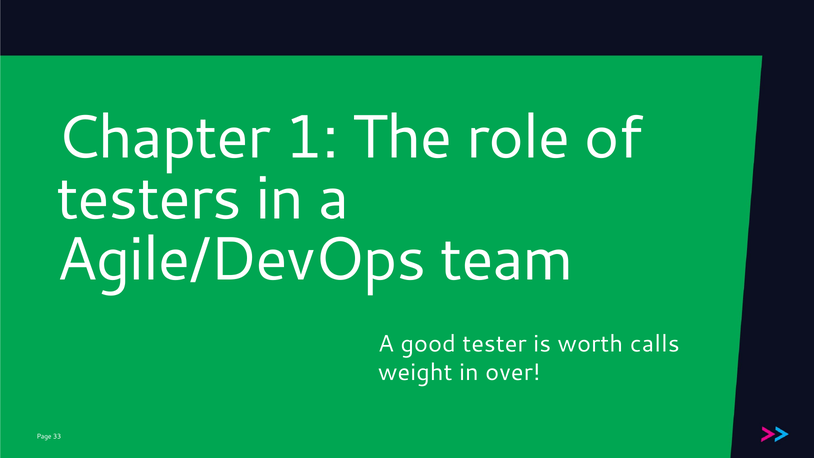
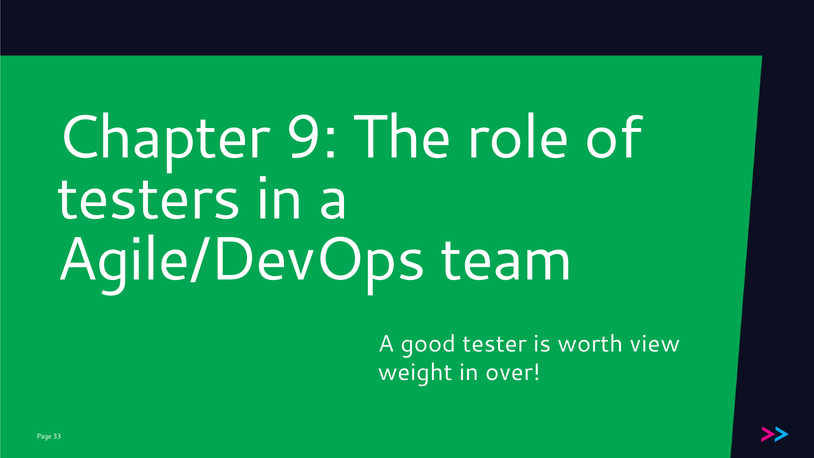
1: 1 -> 9
calls: calls -> view
